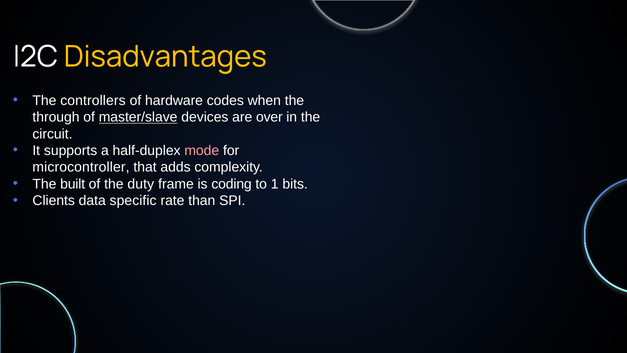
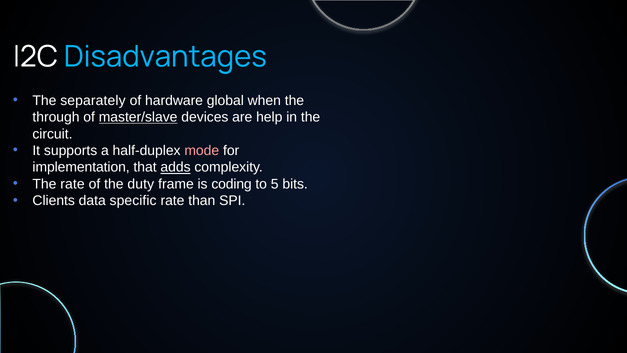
Disadvantages colour: yellow -> light blue
controllers: controllers -> separately
codes: codes -> global
over: over -> help
microcontroller: microcontroller -> implementation
adds underline: none -> present
The built: built -> rate
1: 1 -> 5
